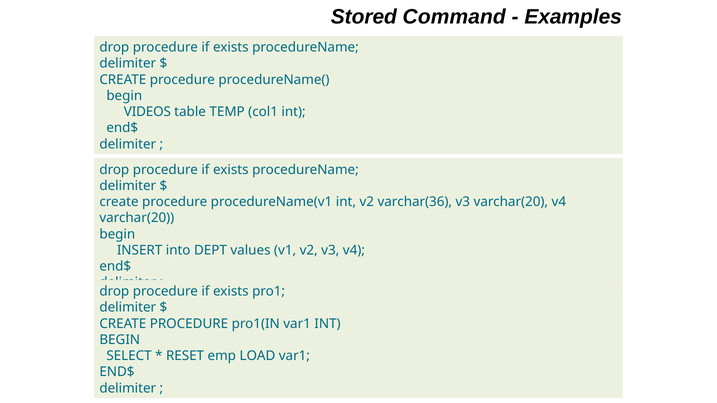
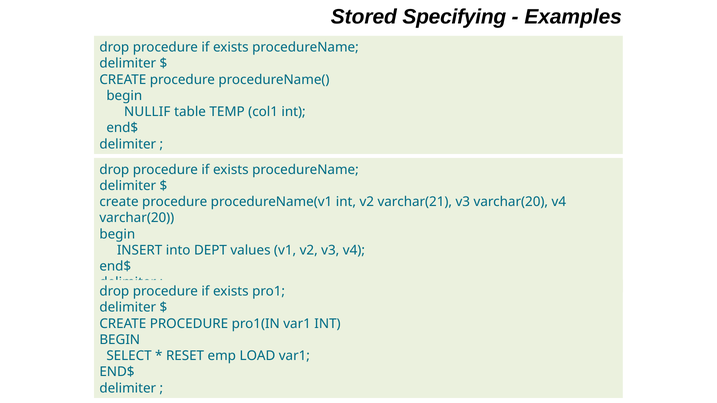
Command: Command -> Specifying
VIDEOS: VIDEOS -> NULLIF
varchar(36: varchar(36 -> varchar(21
